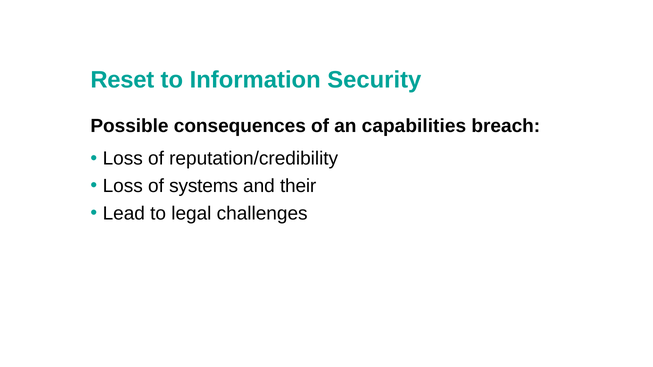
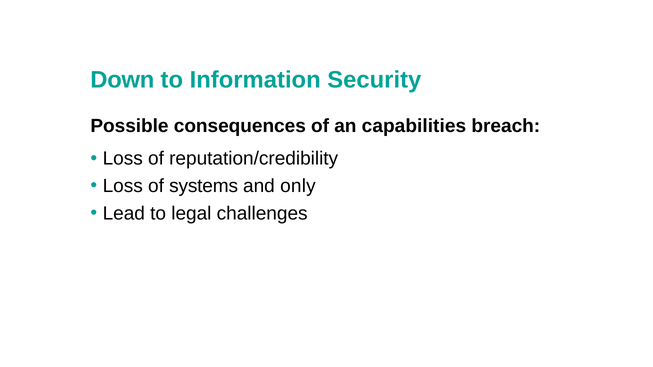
Reset: Reset -> Down
their: their -> only
